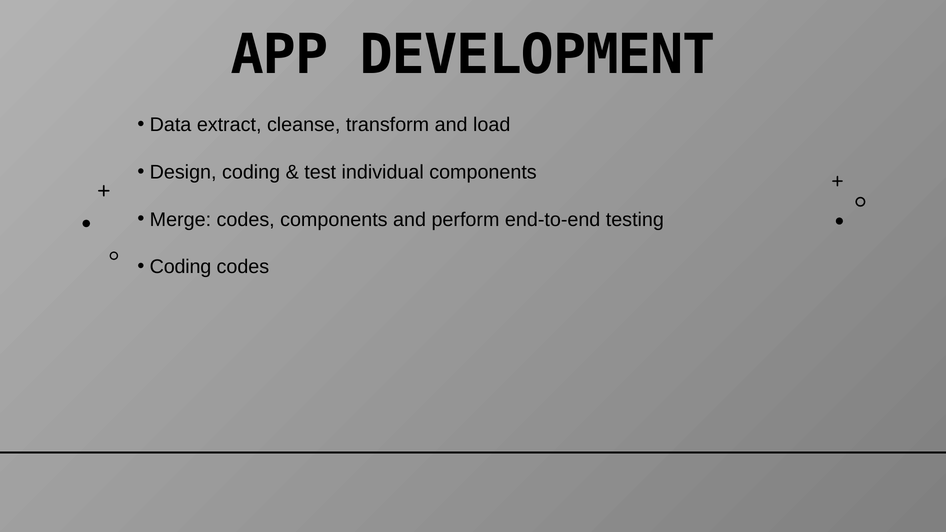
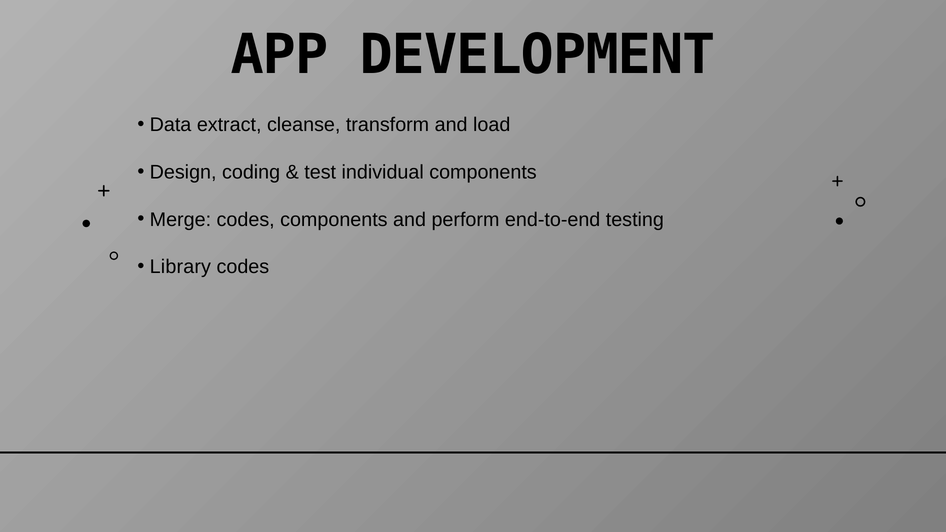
Coding at (181, 267): Coding -> Library
